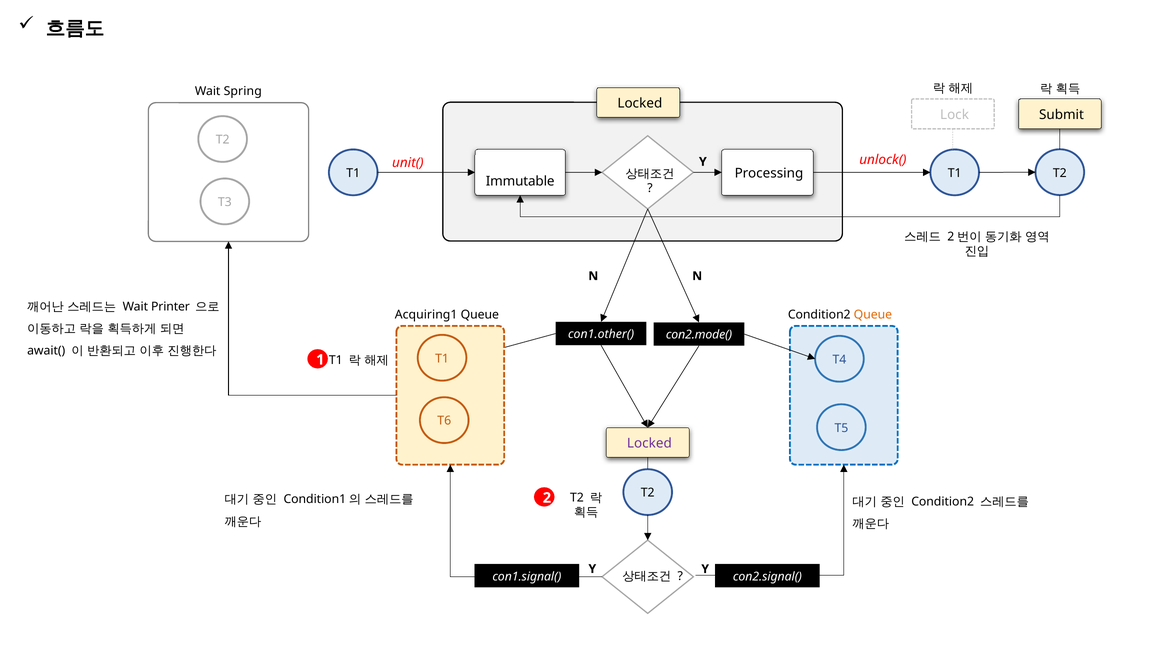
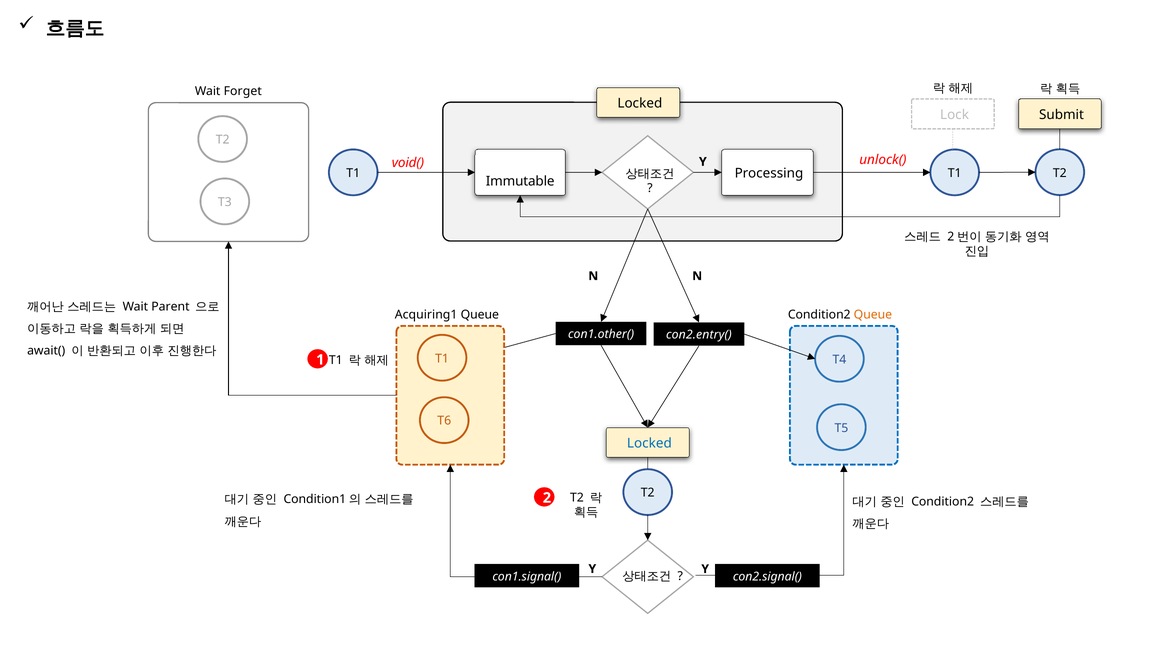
Spring: Spring -> Forget
unit(: unit( -> void(
Printer: Printer -> Parent
con2.mode(: con2.mode( -> con2.entry(
Locked at (649, 443) colour: purple -> blue
